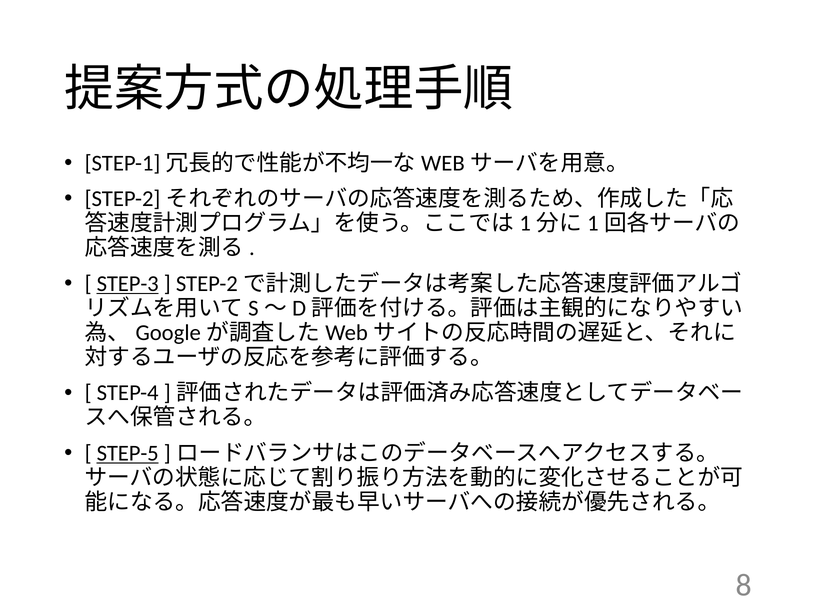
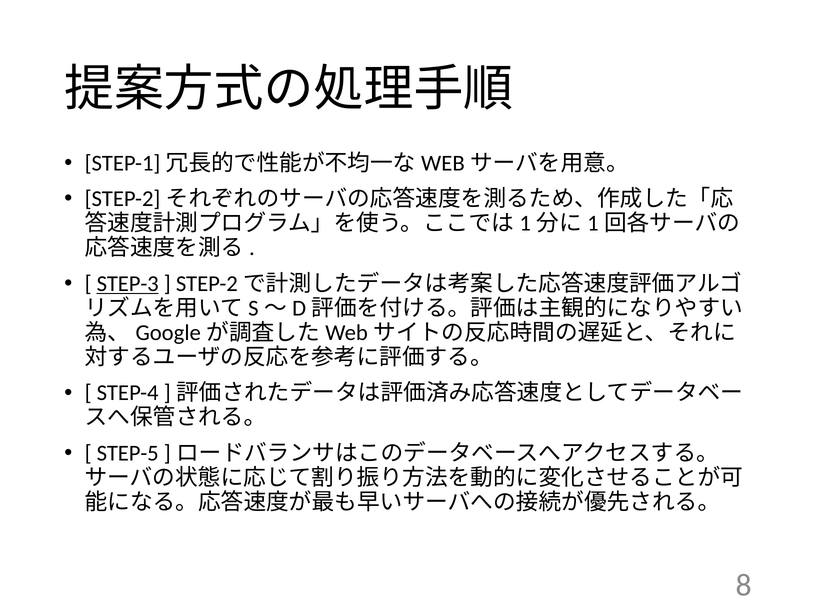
STEP-5 underline: present -> none
